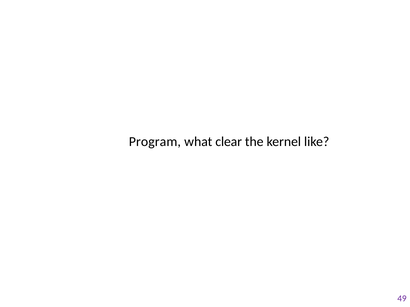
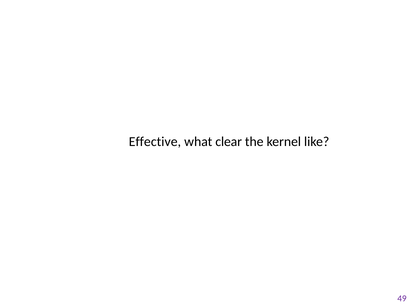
Program: Program -> Effective
